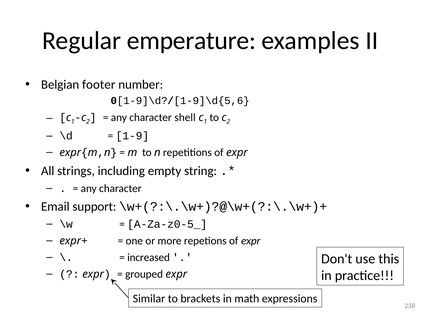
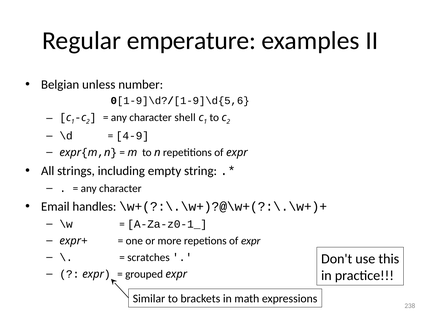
footer: footer -> unless
1-9: 1-9 -> 4-9
support: support -> handles
A-Za-z0-5_: A-Za-z0-5_ -> A-Za-z0-1_
increased: increased -> scratches
